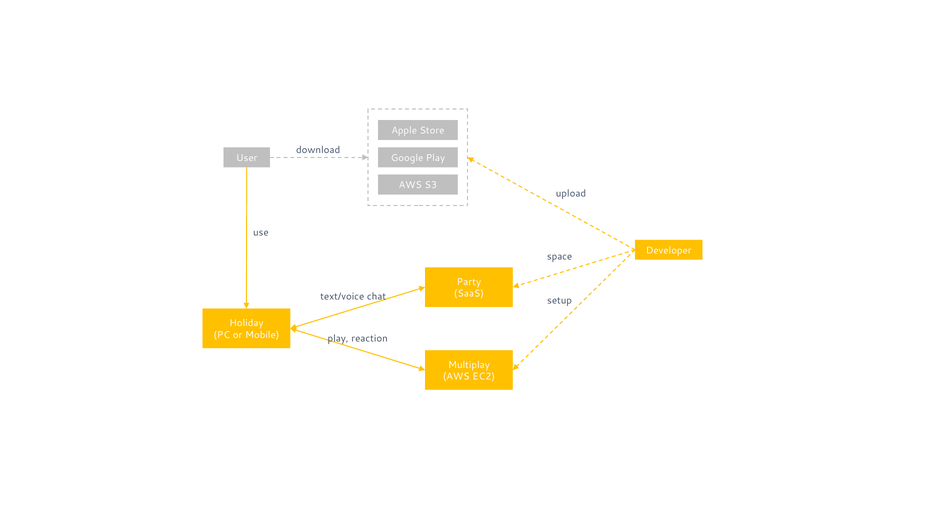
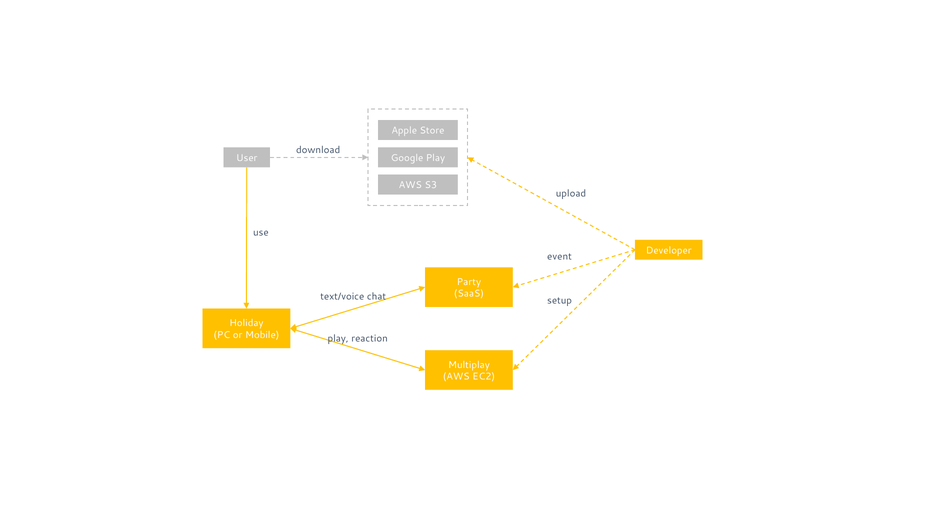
space: space -> event
